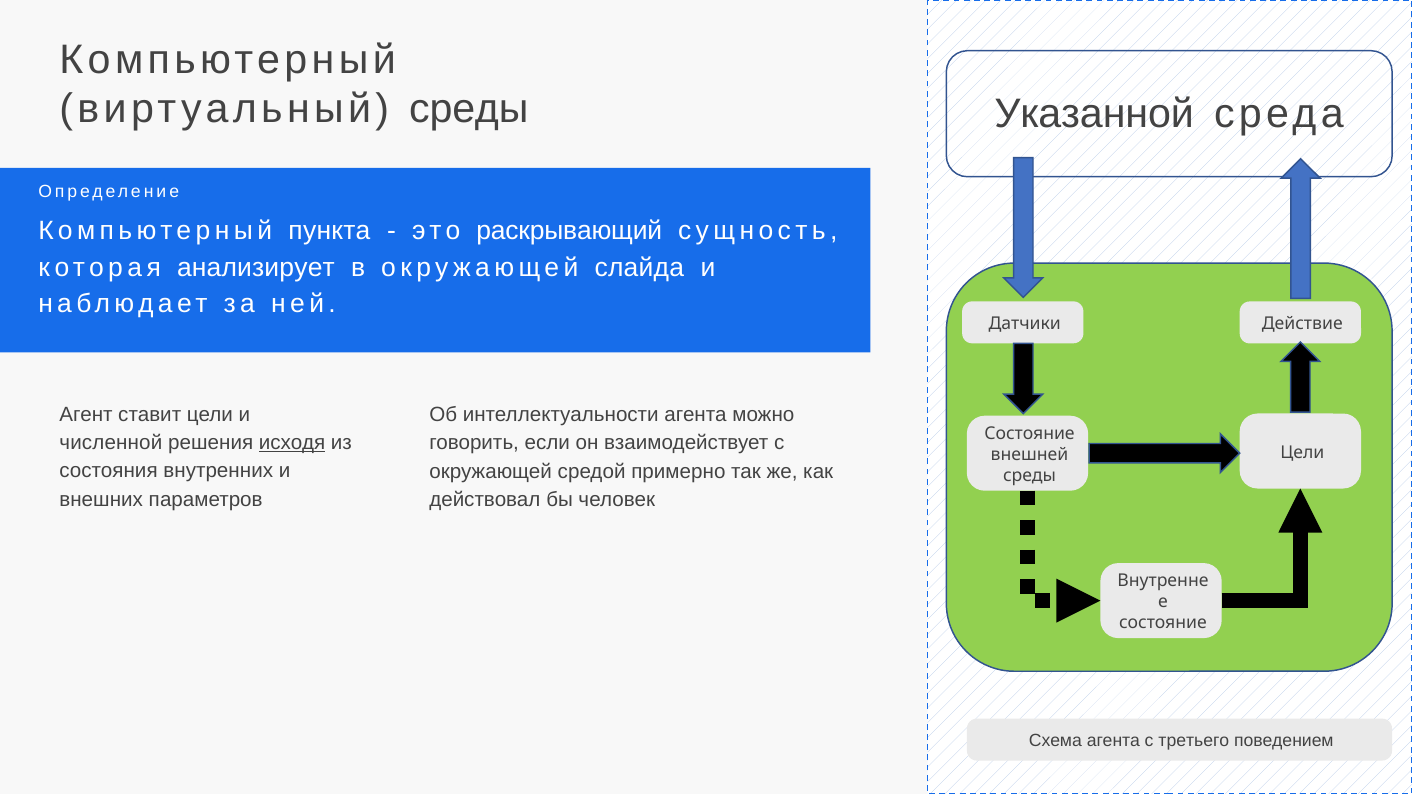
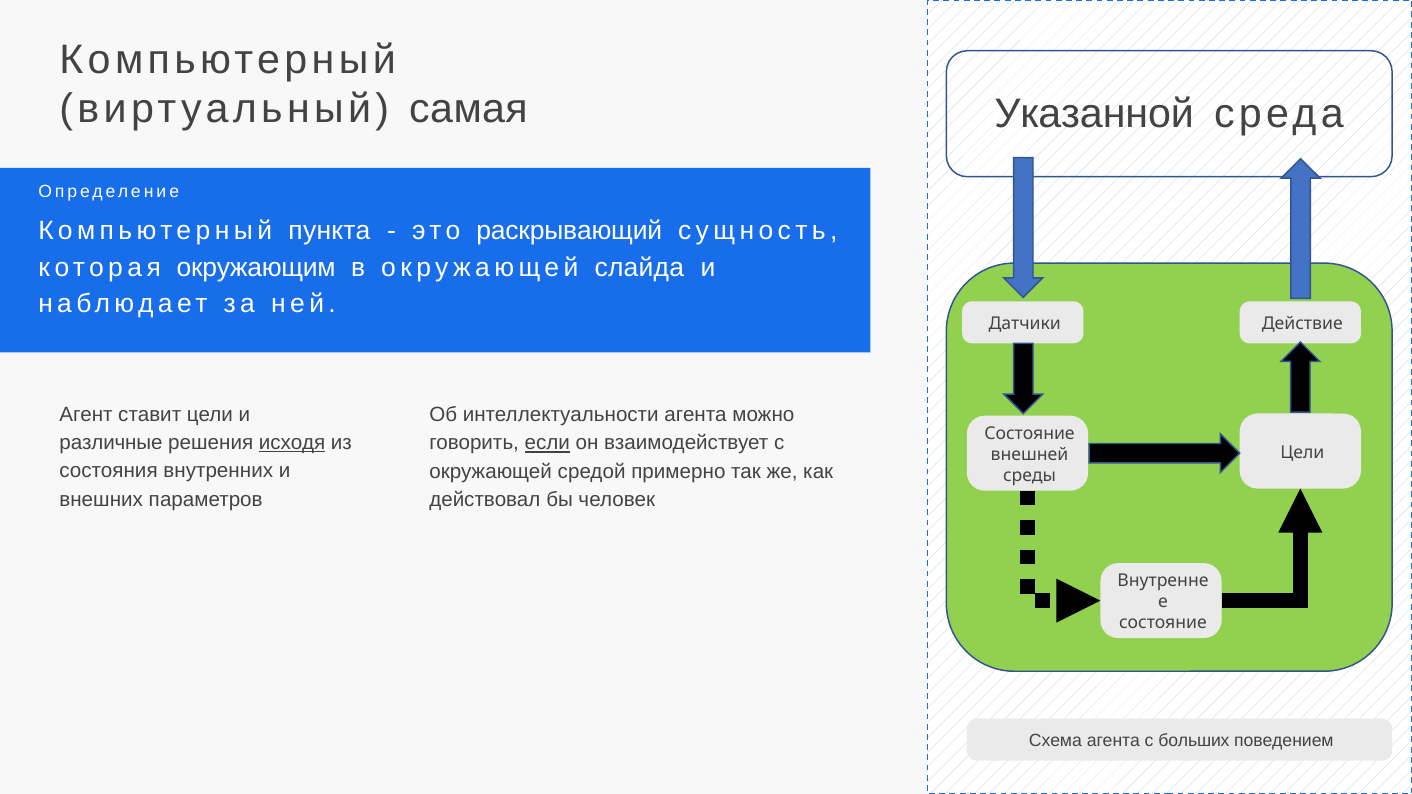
виртуальный среды: среды -> самая
анализирует: анализирует -> окружающим
численной: численной -> различные
если underline: none -> present
третьего: третьего -> больших
